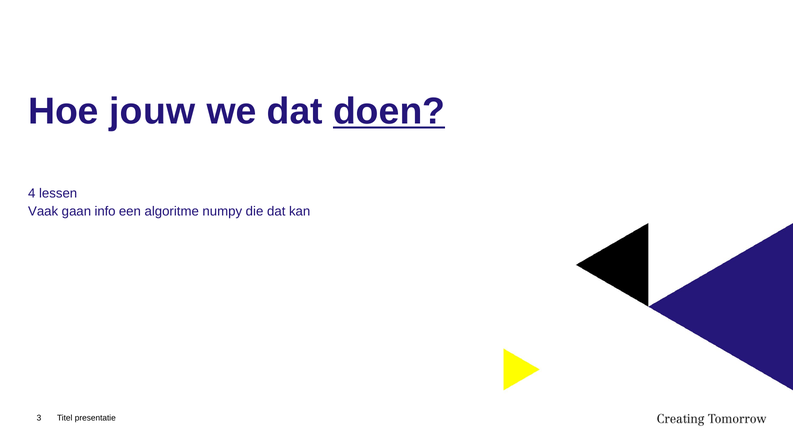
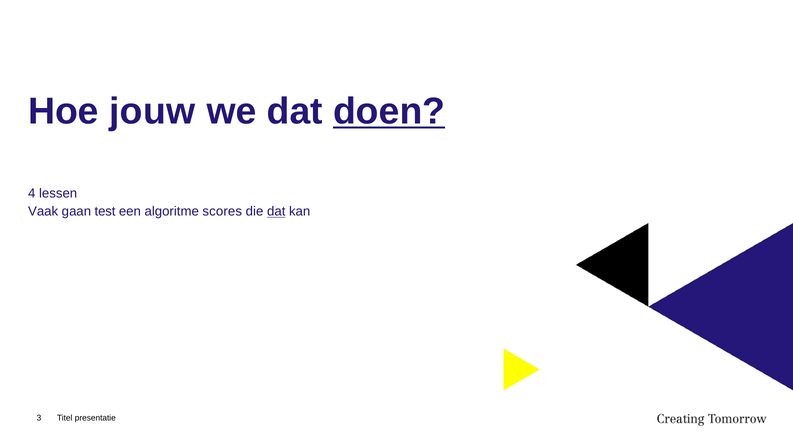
info: info -> test
numpy: numpy -> scores
dat at (276, 212) underline: none -> present
